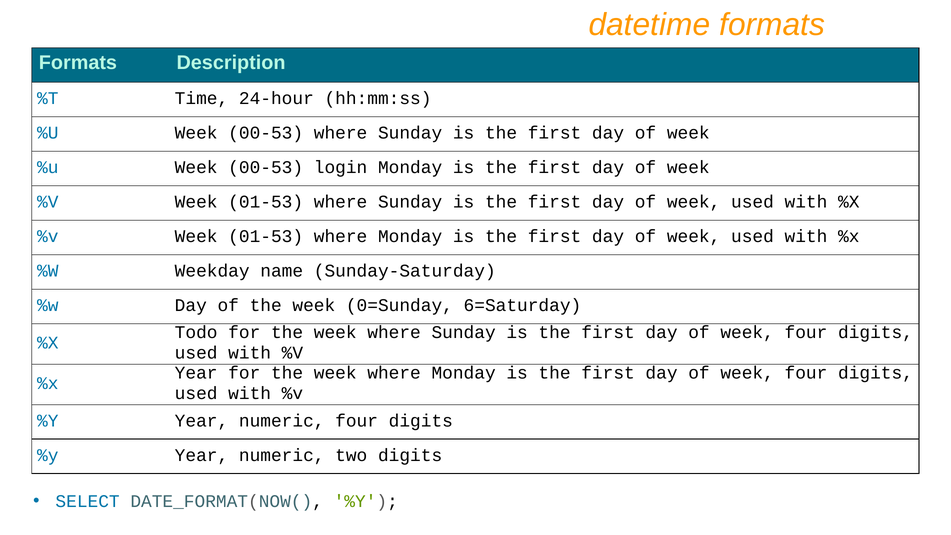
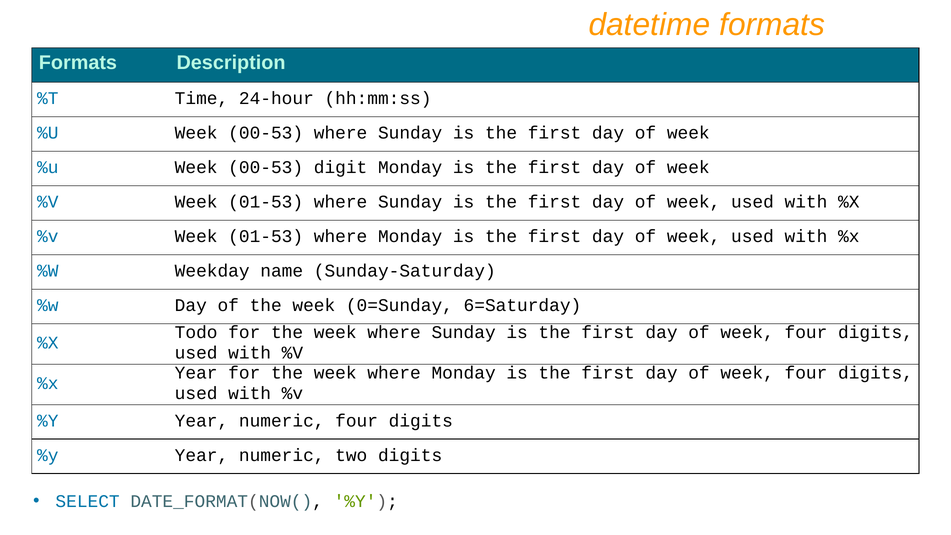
login: login -> digit
